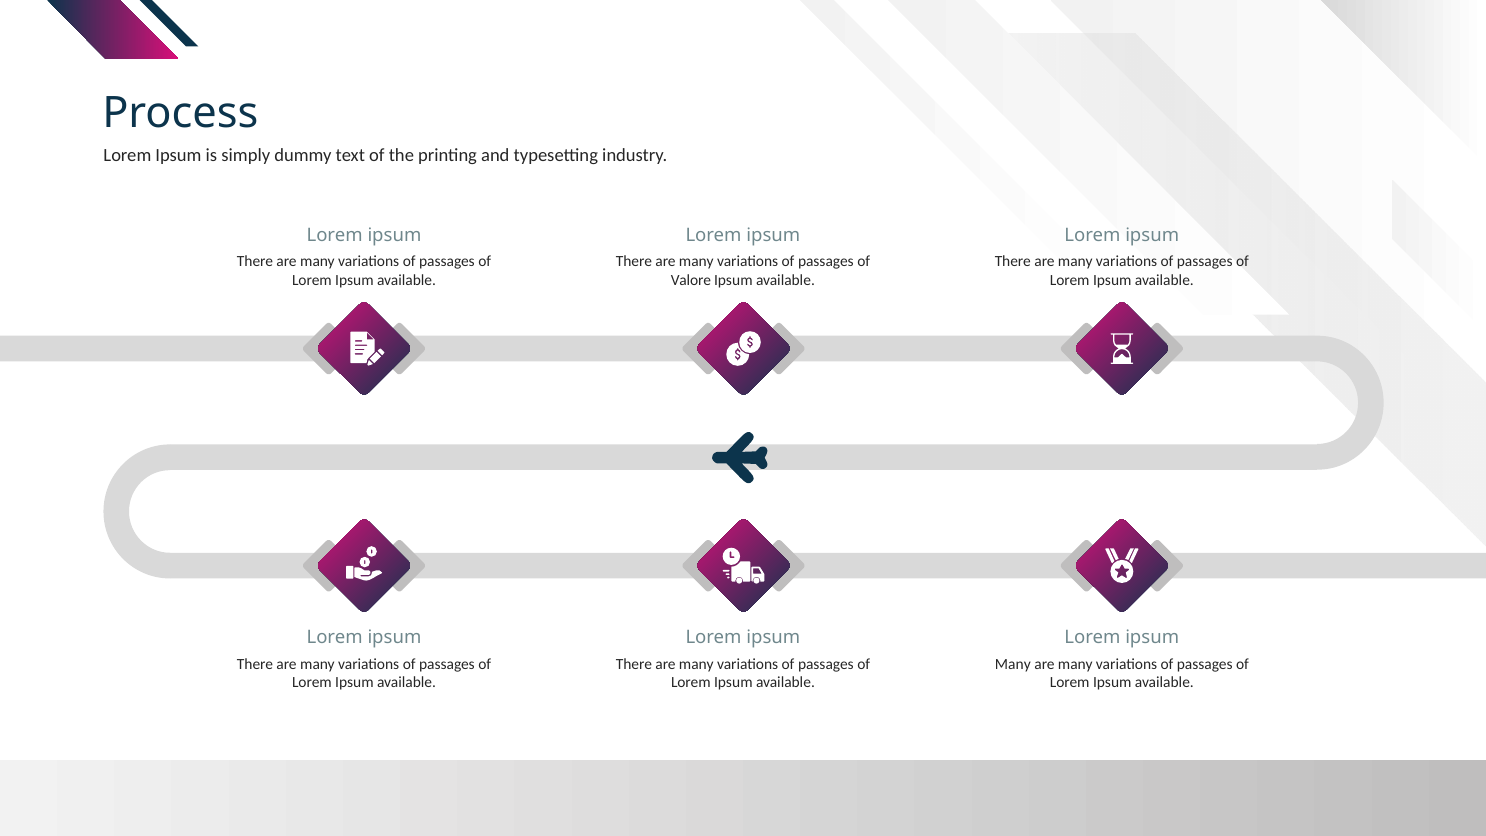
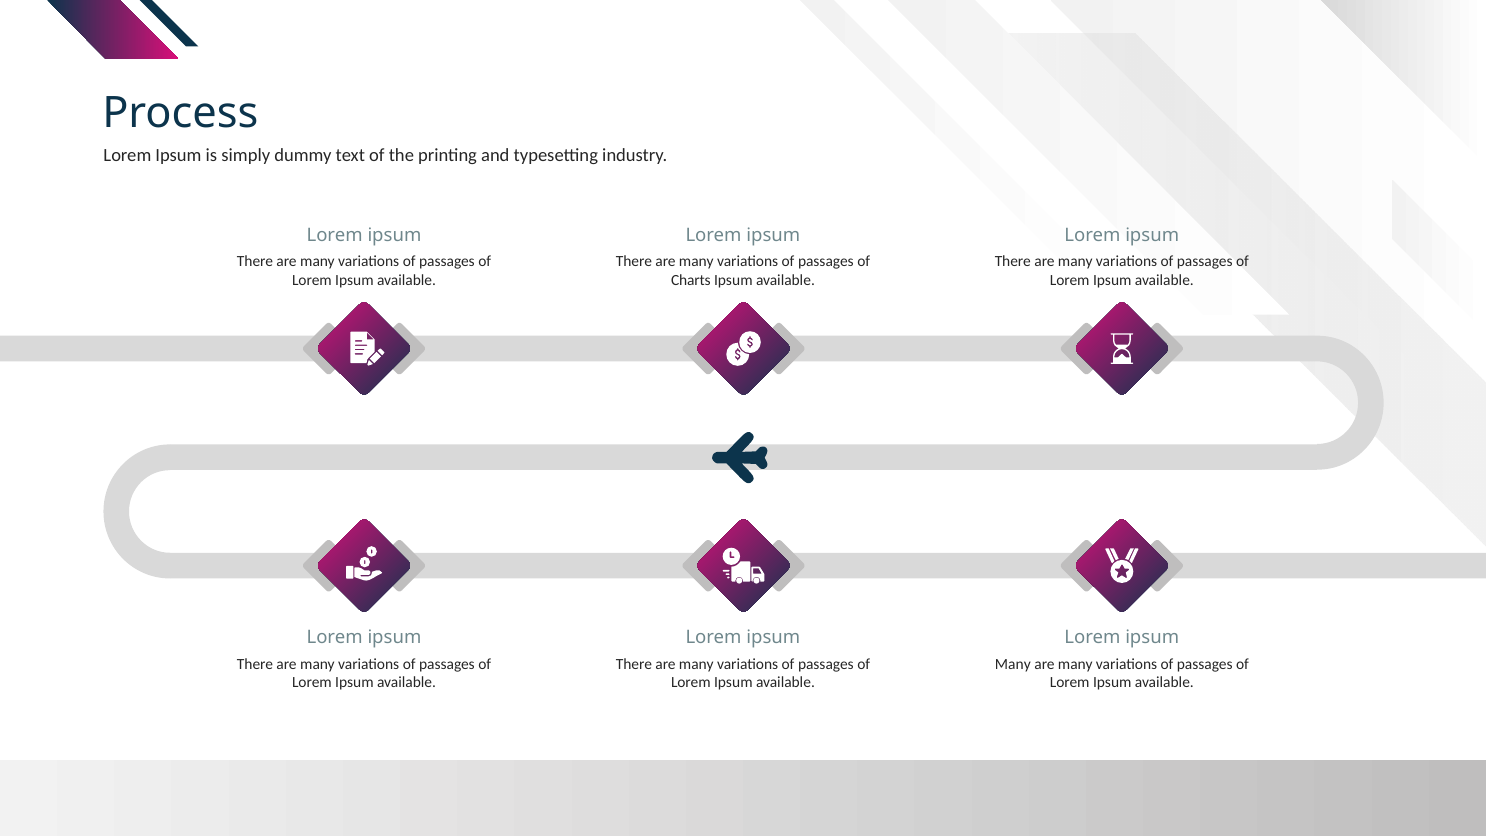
Valore: Valore -> Charts
